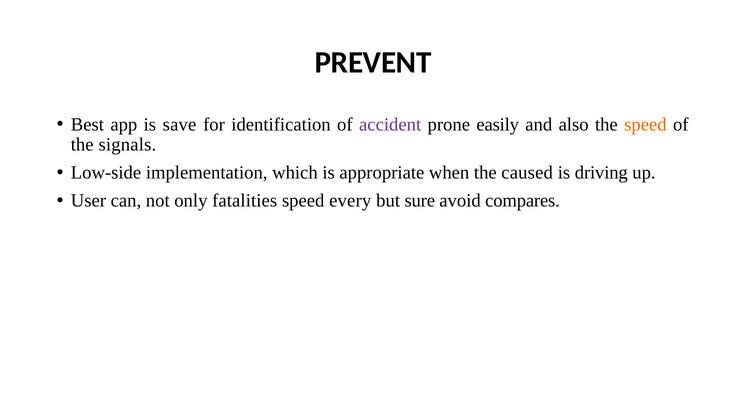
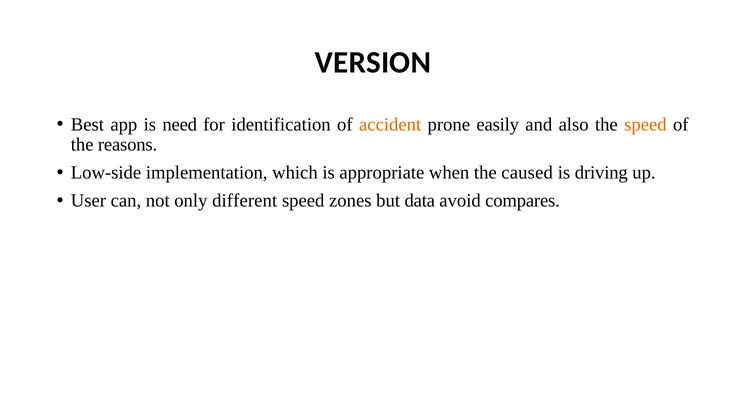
PREVENT: PREVENT -> VERSION
save: save -> need
accident colour: purple -> orange
signals: signals -> reasons
fatalities: fatalities -> different
every: every -> zones
sure: sure -> data
